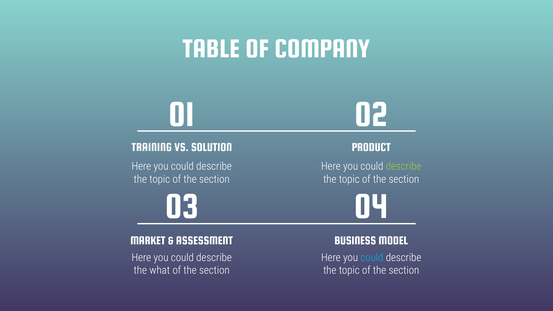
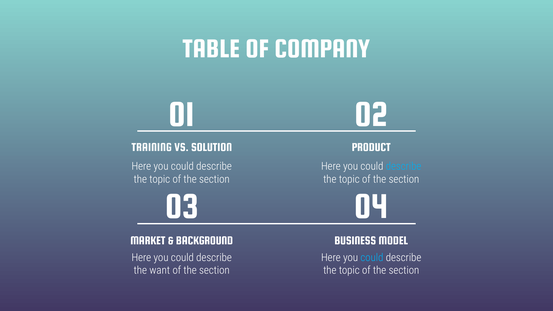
describe at (404, 166) colour: light green -> light blue
ASSESSMENT: ASSESSMENT -> BACKGROUND
what: what -> want
